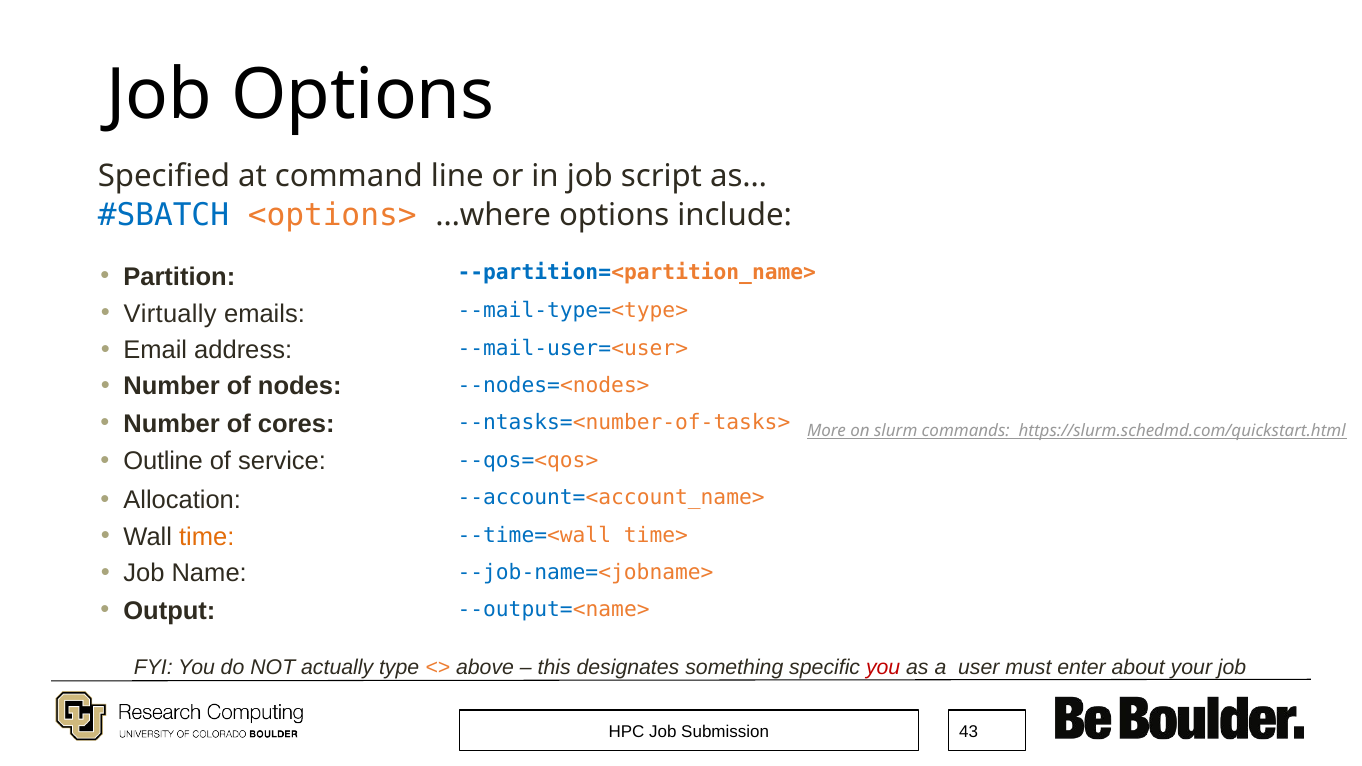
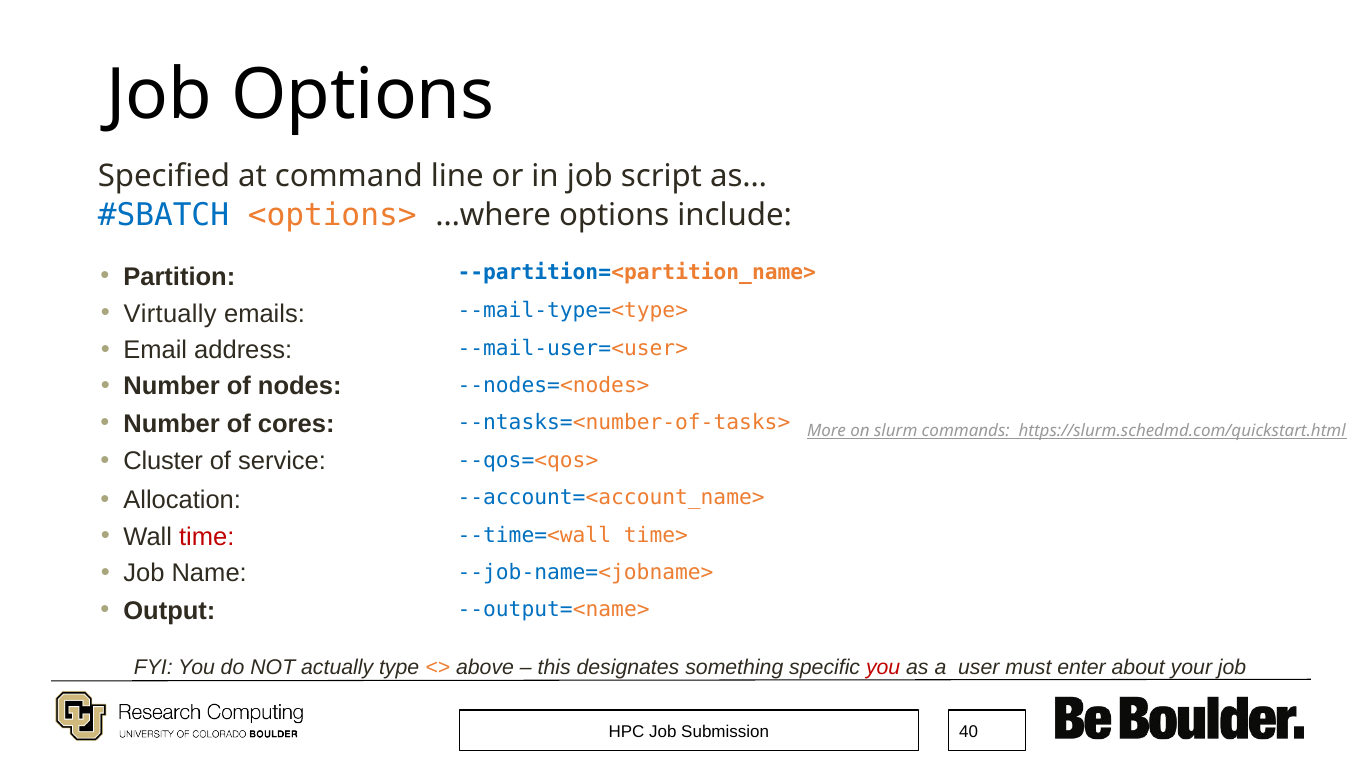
Outline: Outline -> Cluster
time colour: orange -> red
43: 43 -> 40
